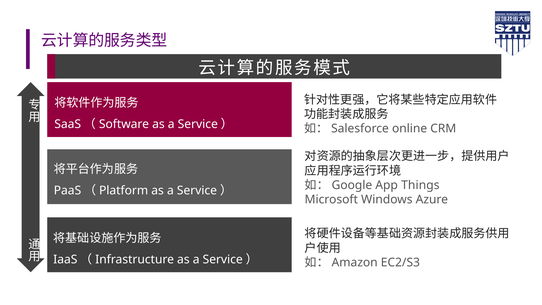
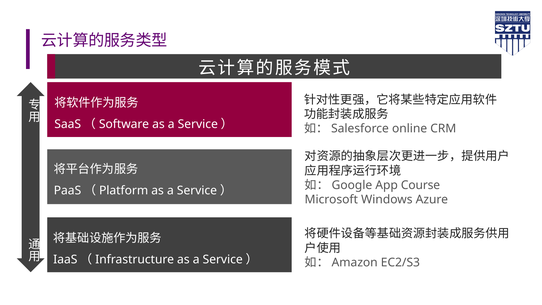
Things: Things -> Course
